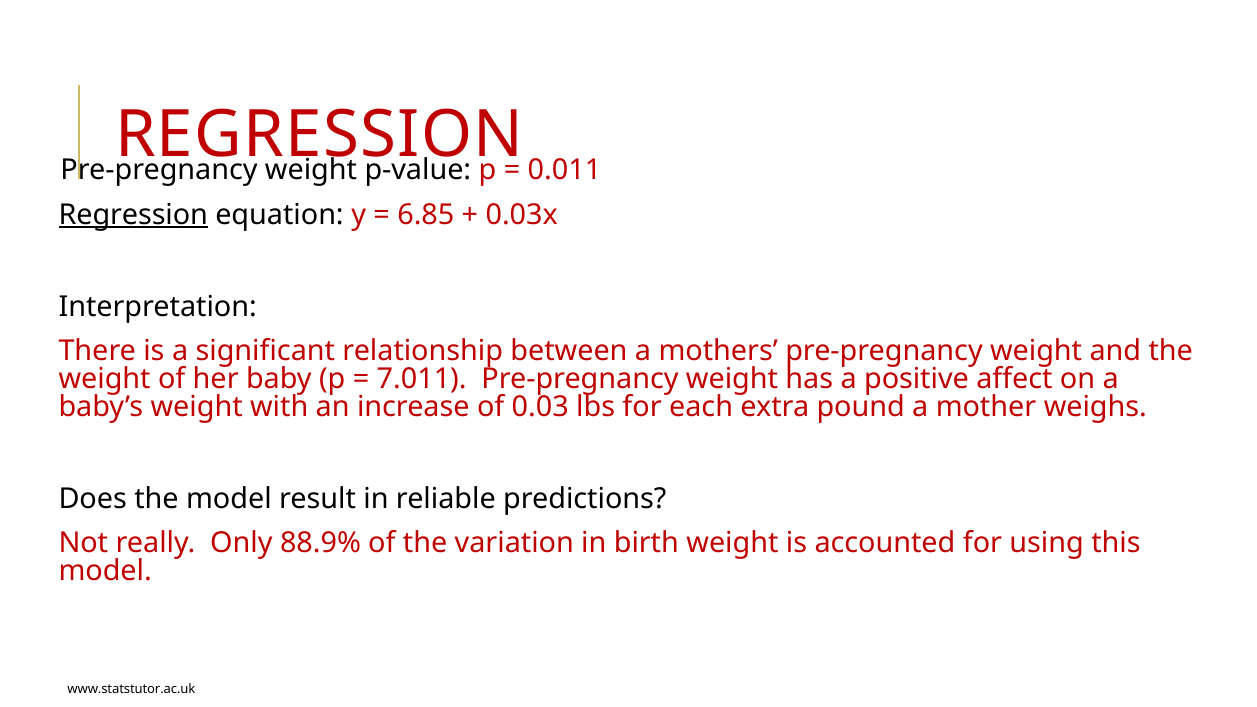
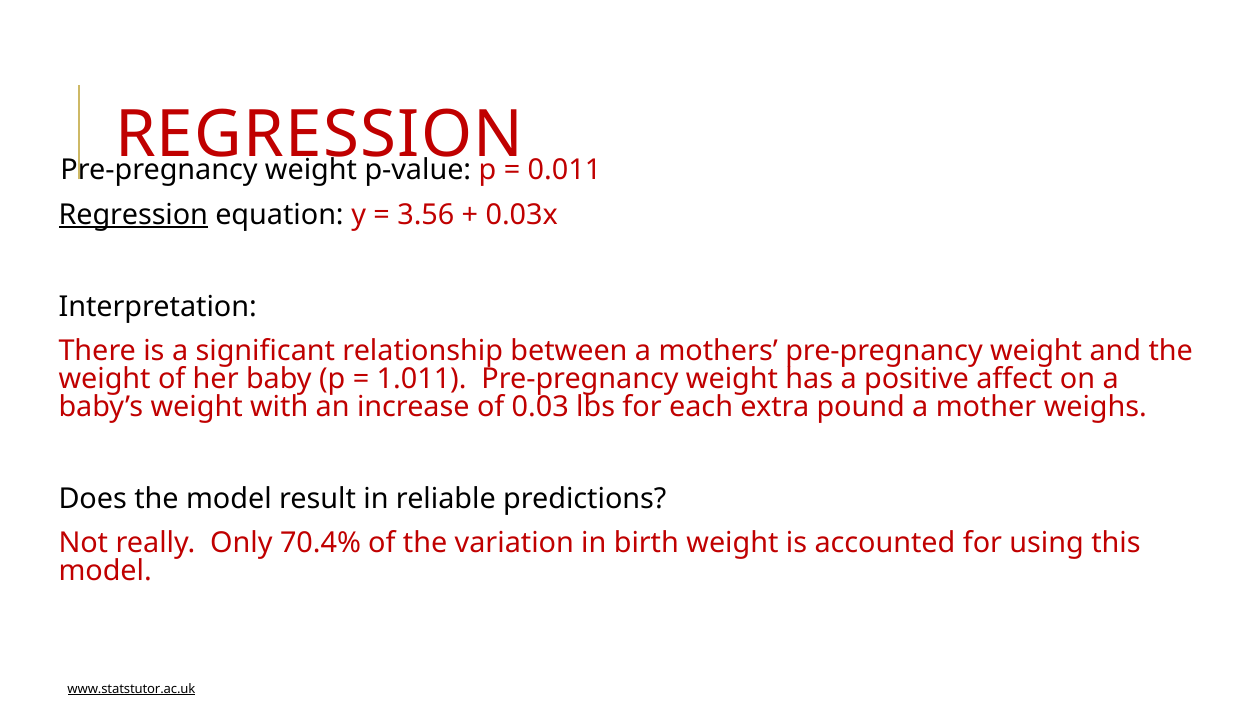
6.85: 6.85 -> 3.56
7.011: 7.011 -> 1.011
88.9%: 88.9% -> 70.4%
www.statstutor.ac.uk underline: none -> present
